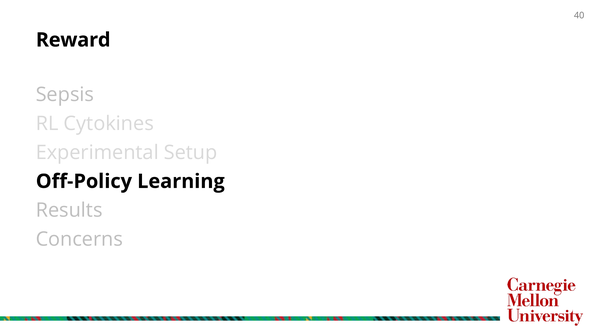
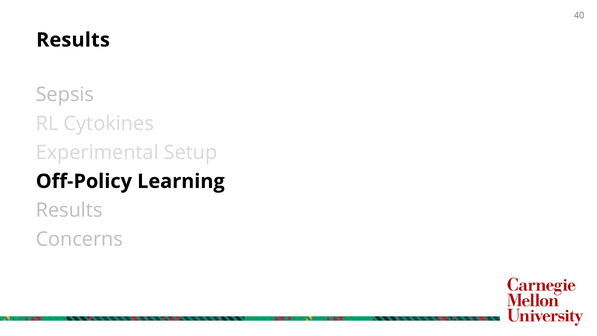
Reward at (73, 40): Reward -> Results
